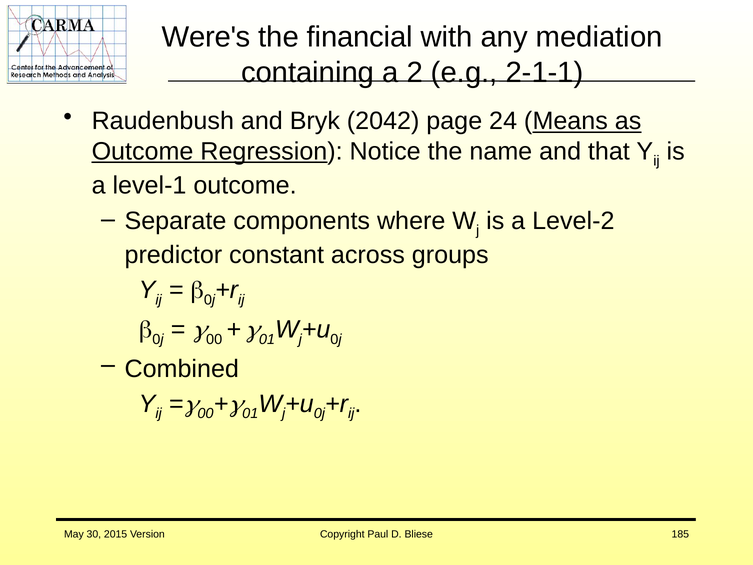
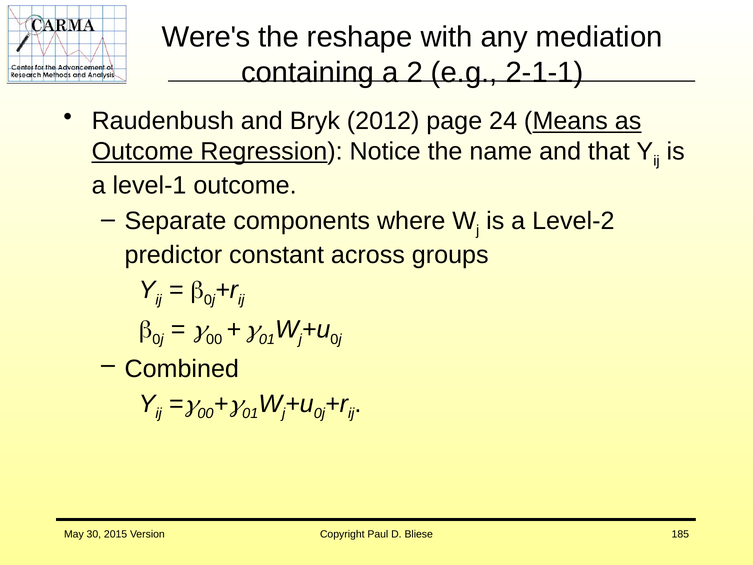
financial: financial -> reshape
2042: 2042 -> 2012
